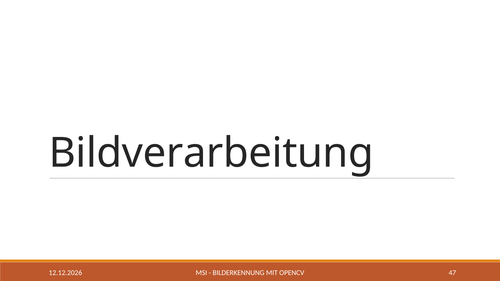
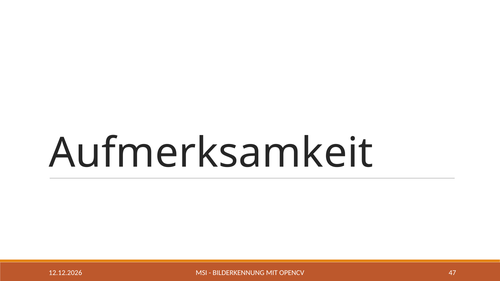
Bildverarbeitung: Bildverarbeitung -> Aufmerksamkeit
